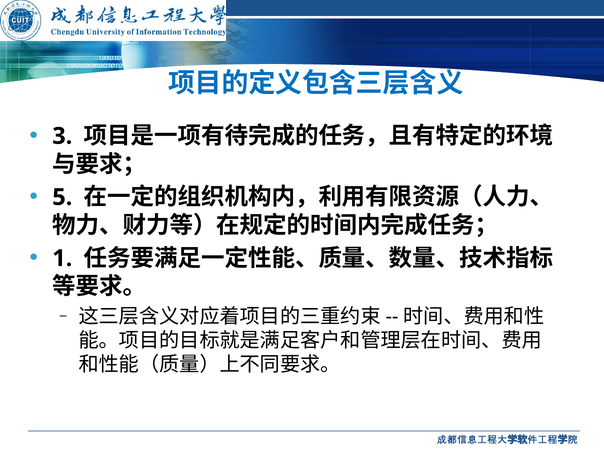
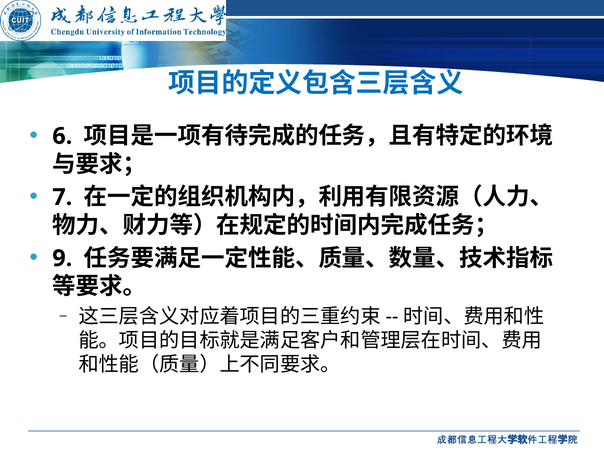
3: 3 -> 6
5: 5 -> 7
1: 1 -> 9
